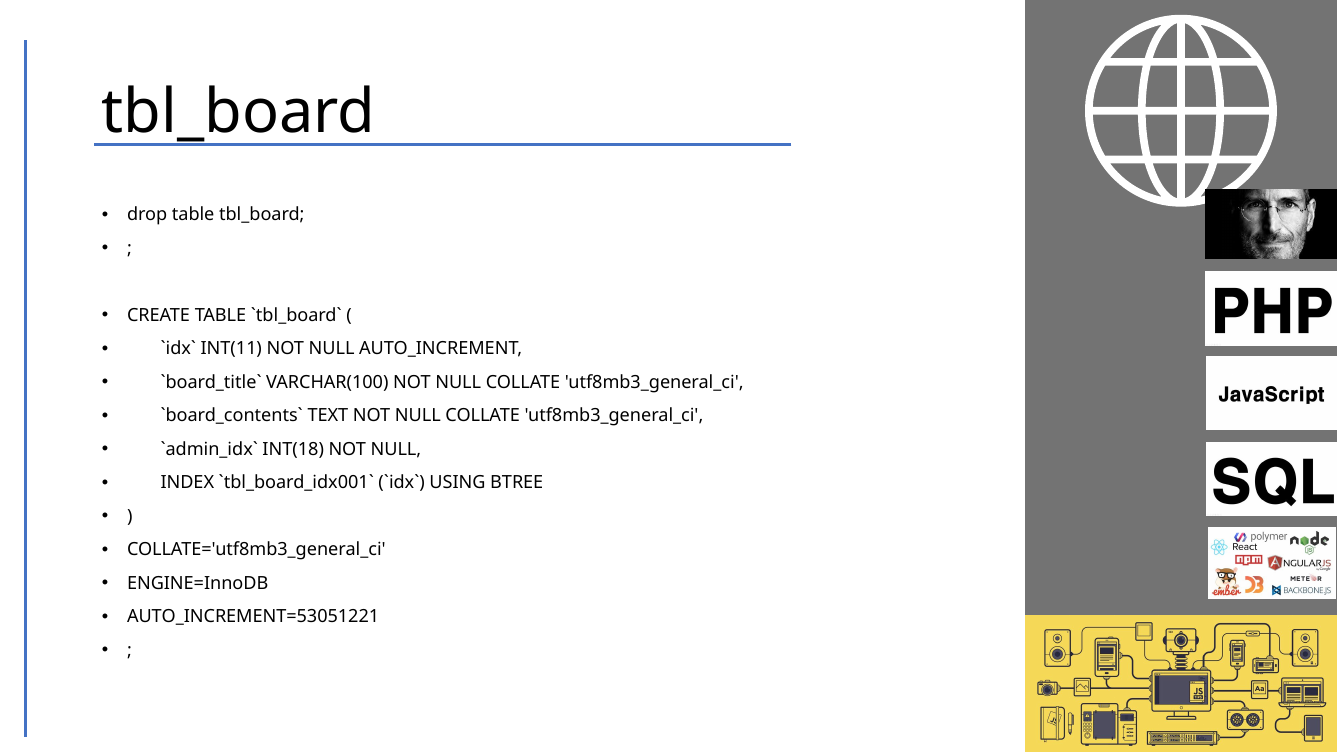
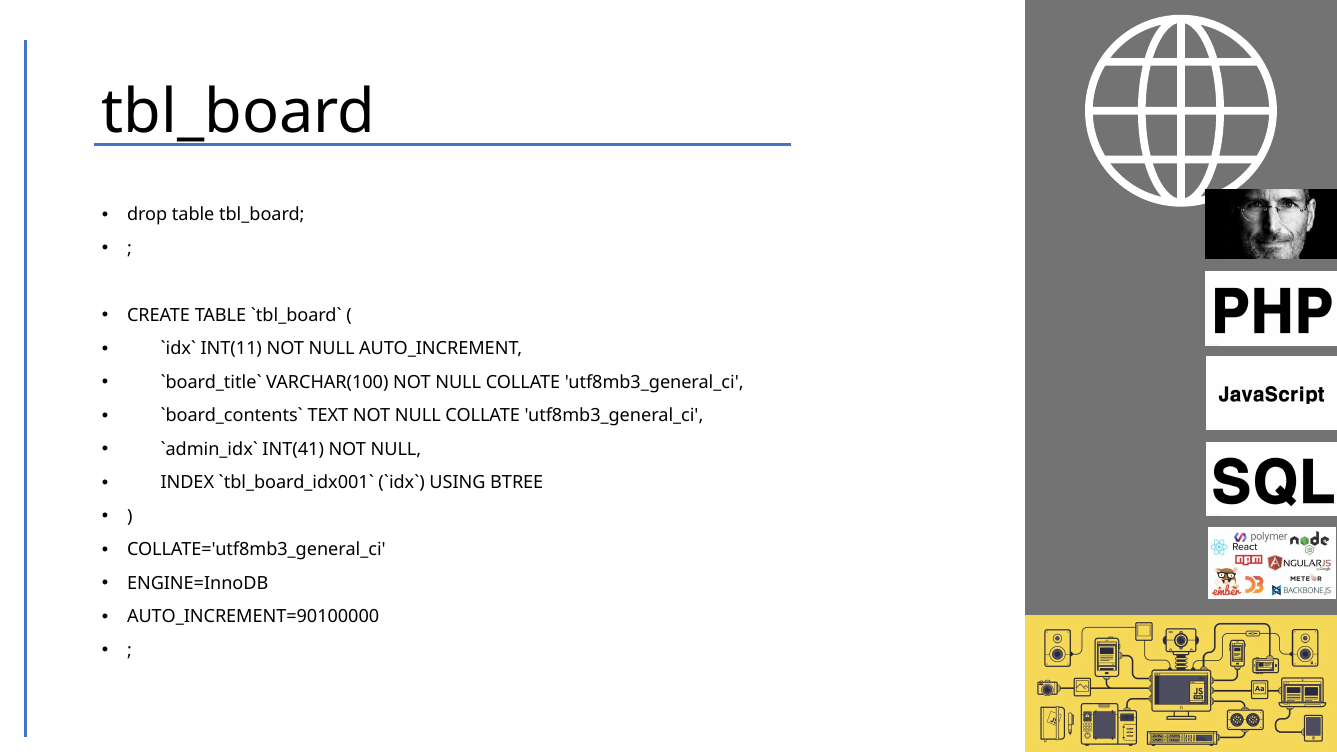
INT(18: INT(18 -> INT(41
AUTO_INCREMENT=53051221: AUTO_INCREMENT=53051221 -> AUTO_INCREMENT=90100000
